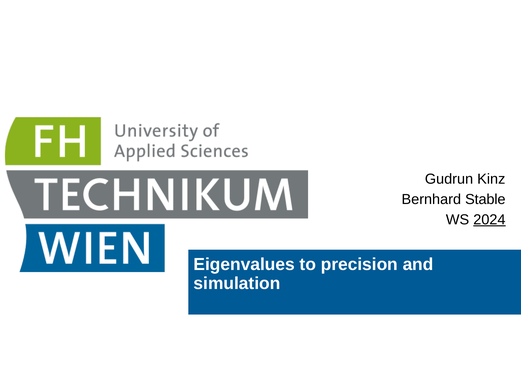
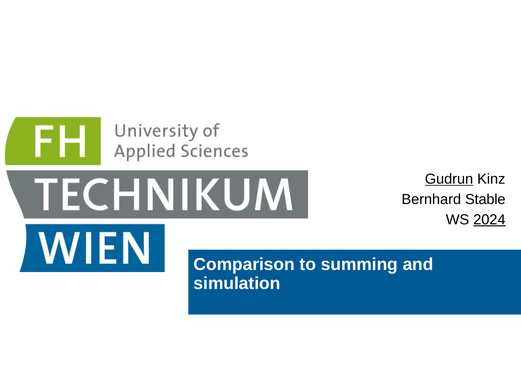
Gudrun underline: none -> present
Eigenvalues: Eigenvalues -> Comparison
precision: precision -> summing
